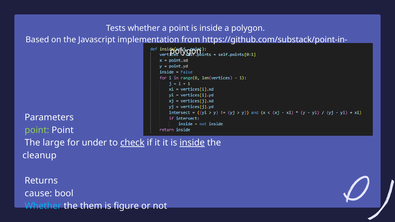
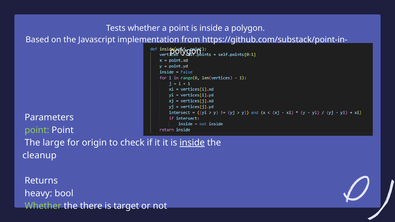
under: under -> origin
check underline: present -> none
cause: cause -> heavy
Whether at (43, 206) colour: light blue -> light green
them: them -> there
figure: figure -> target
